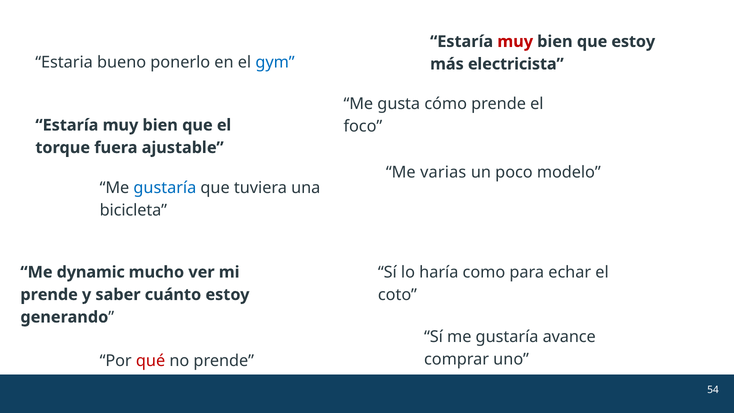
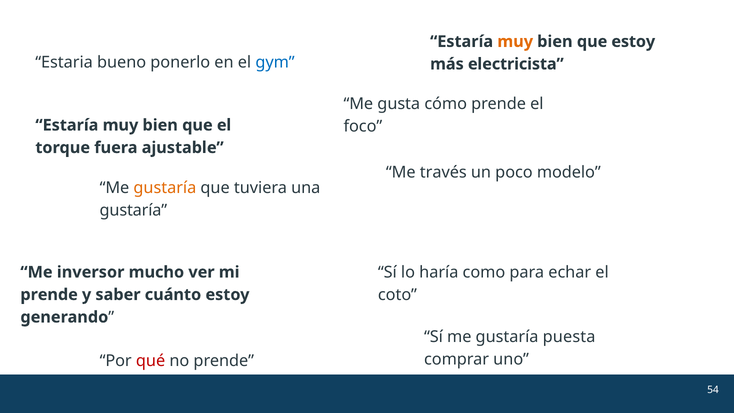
muy at (515, 42) colour: red -> orange
varias: varias -> través
gustaría at (165, 188) colour: blue -> orange
bicicleta at (133, 211): bicicleta -> gustaría
dynamic: dynamic -> inversor
avance: avance -> puesta
